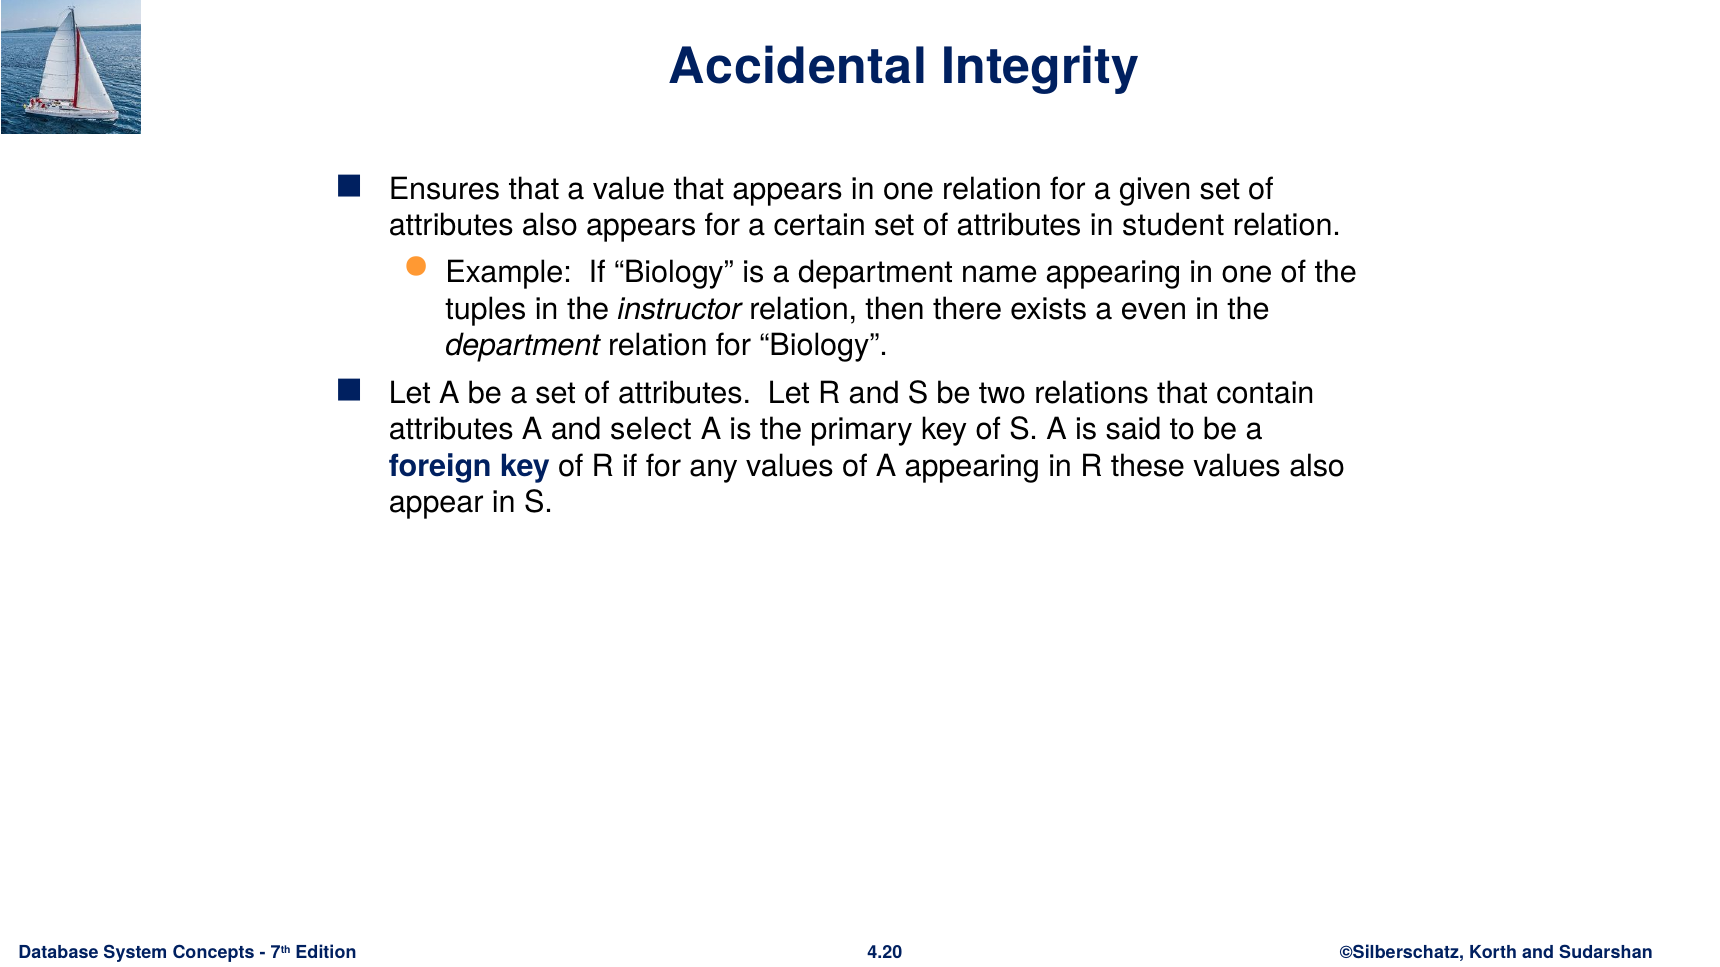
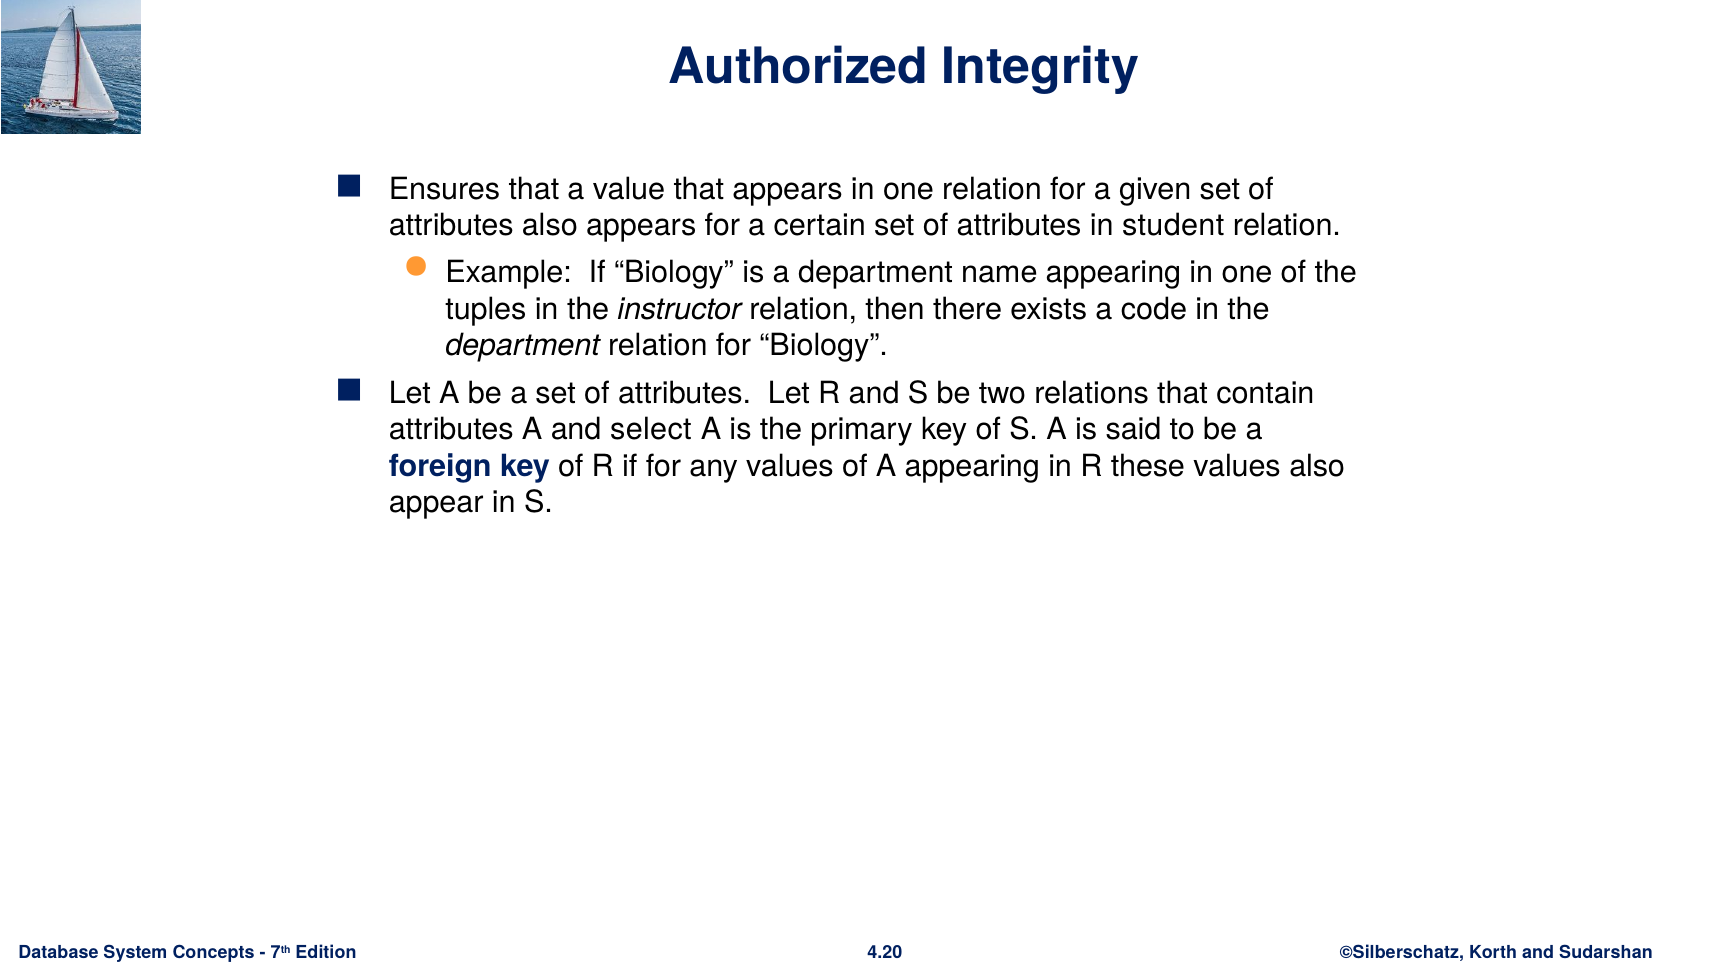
Accidental: Accidental -> Authorized
even: even -> code
